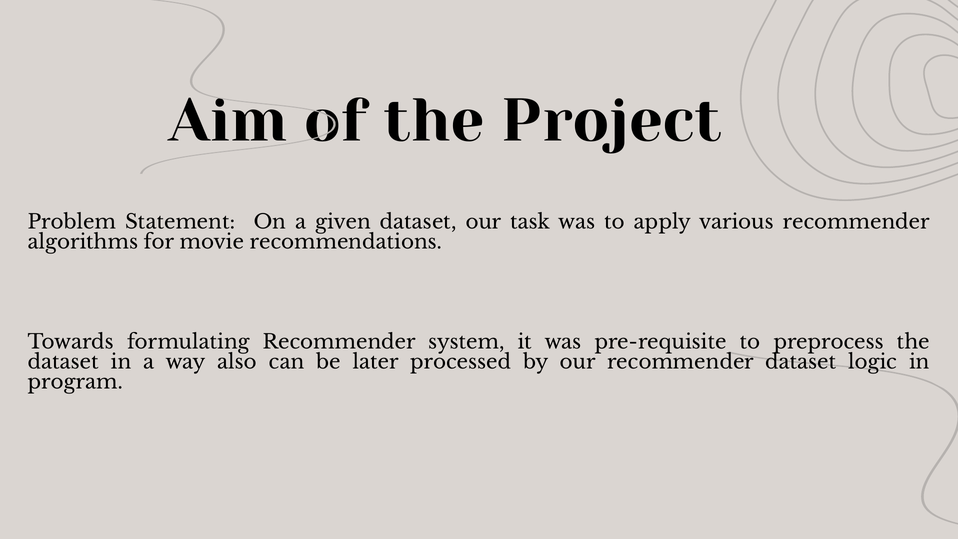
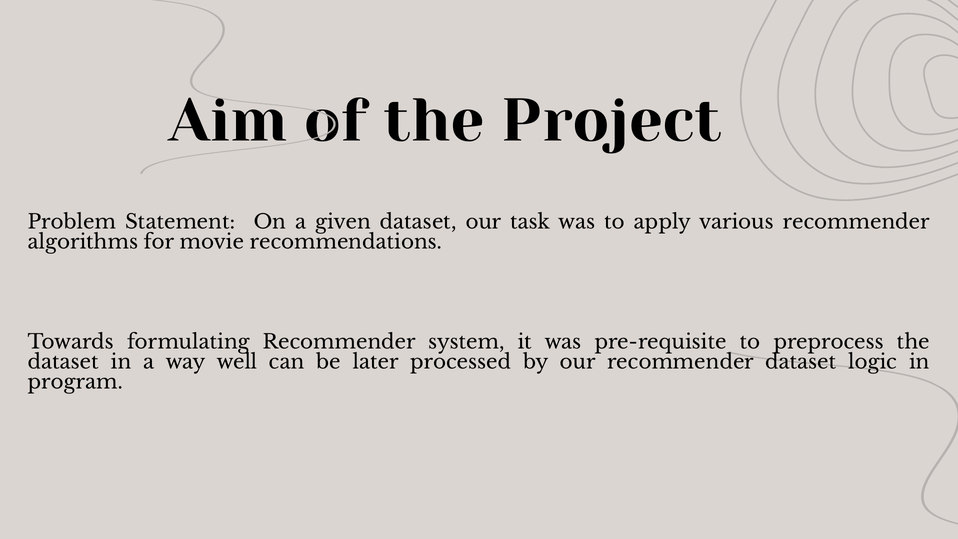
also: also -> well
